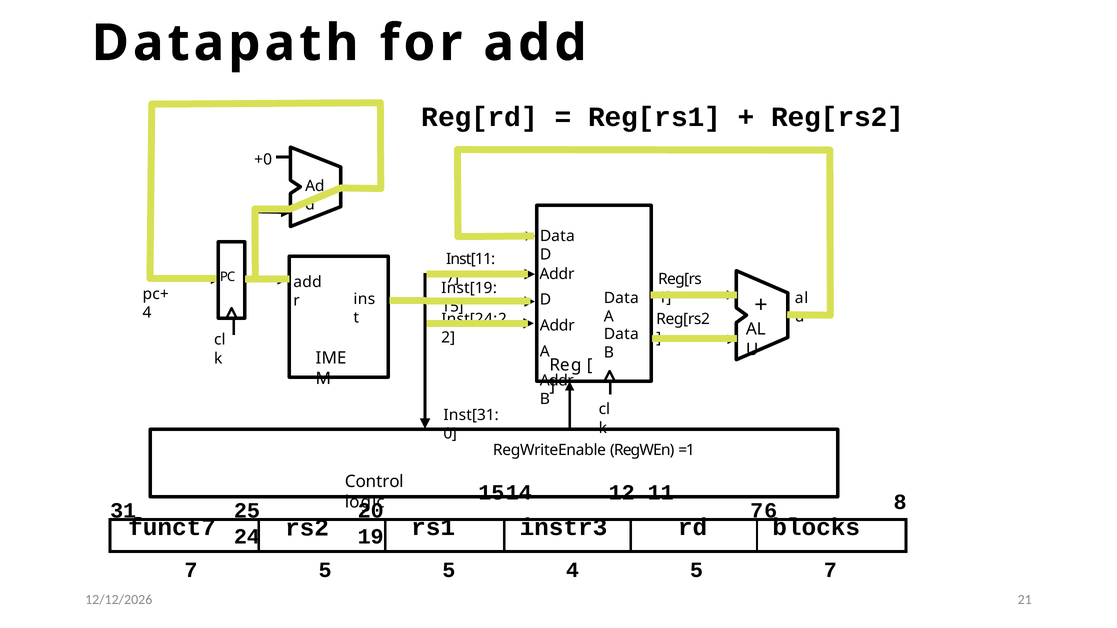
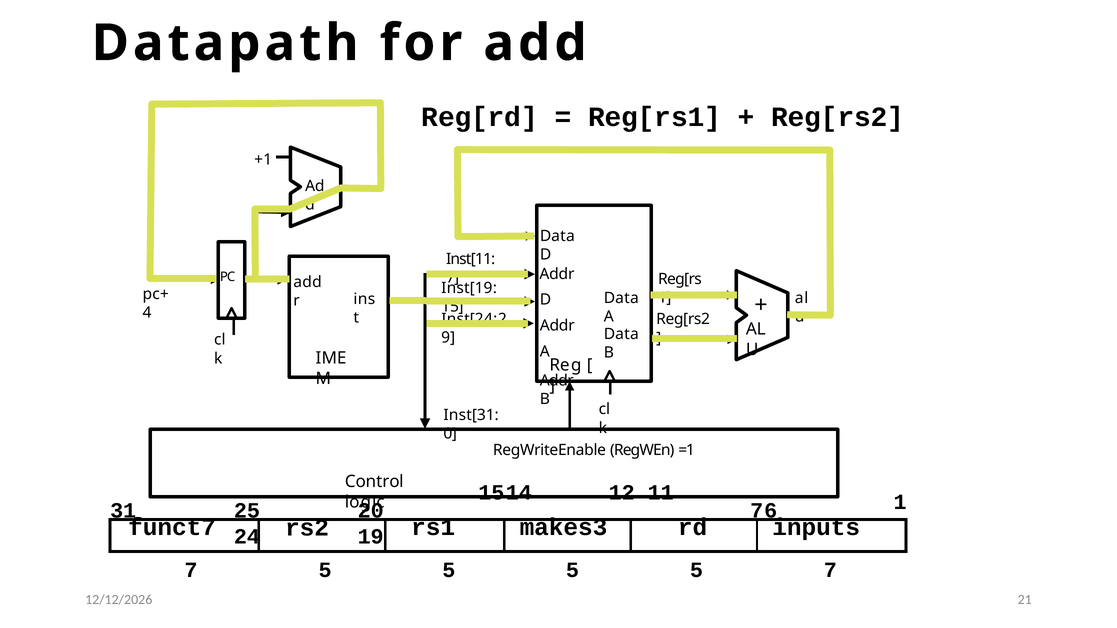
+0: +0 -> +1
2: 2 -> 9
76 8: 8 -> 1
instr3: instr3 -> makes3
blocks: blocks -> inputs
5 5 4: 4 -> 5
